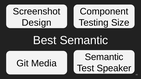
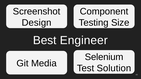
Best Semantic: Semantic -> Engineer
Semantic at (104, 57): Semantic -> Selenium
Speaker: Speaker -> Solution
